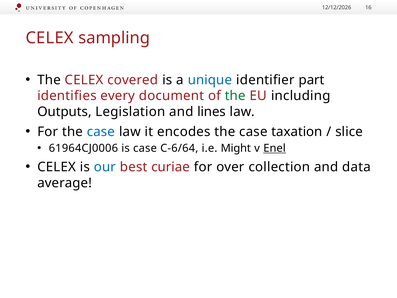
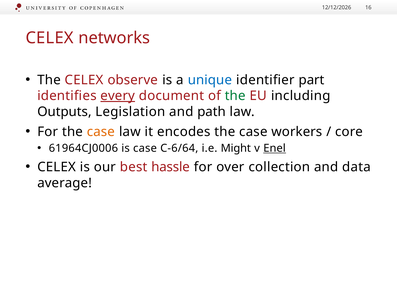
sampling: sampling -> networks
covered: covered -> observe
every underline: none -> present
lines: lines -> path
case at (101, 132) colour: blue -> orange
taxation: taxation -> workers
slice: slice -> core
our colour: blue -> black
curiae: curiae -> hassle
